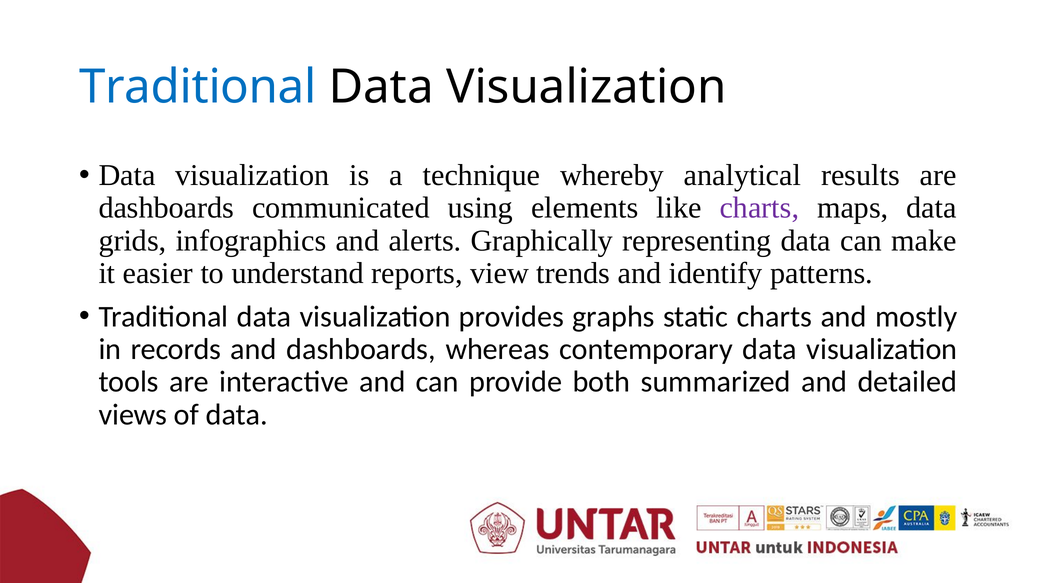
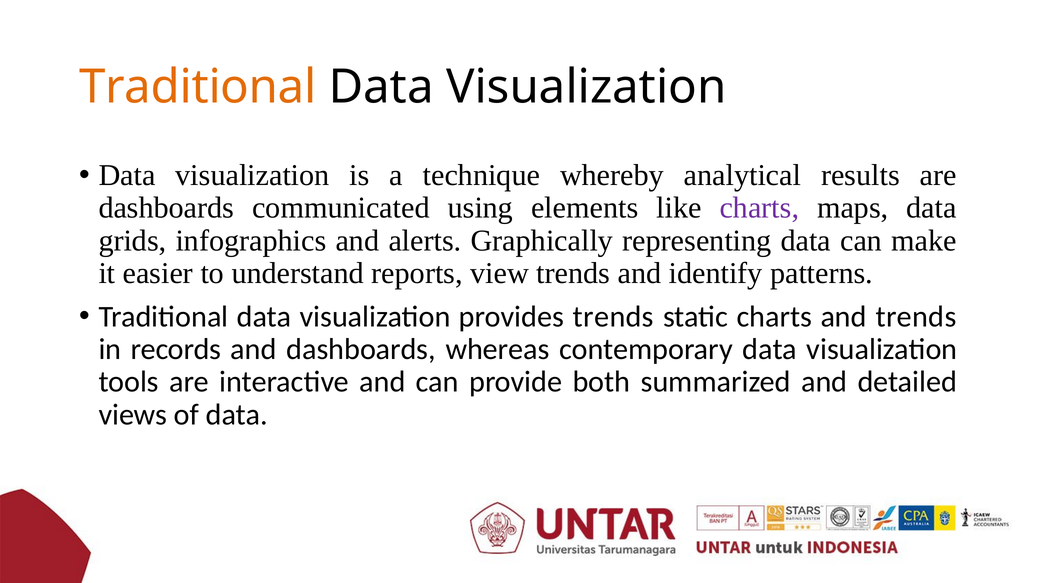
Traditional at (198, 87) colour: blue -> orange
provides graphs: graphs -> trends
and mostly: mostly -> trends
